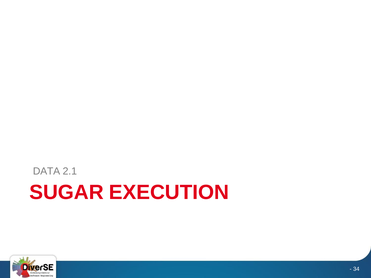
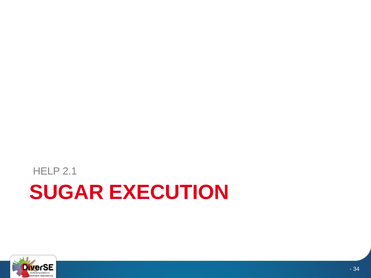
DATA: DATA -> HELP
